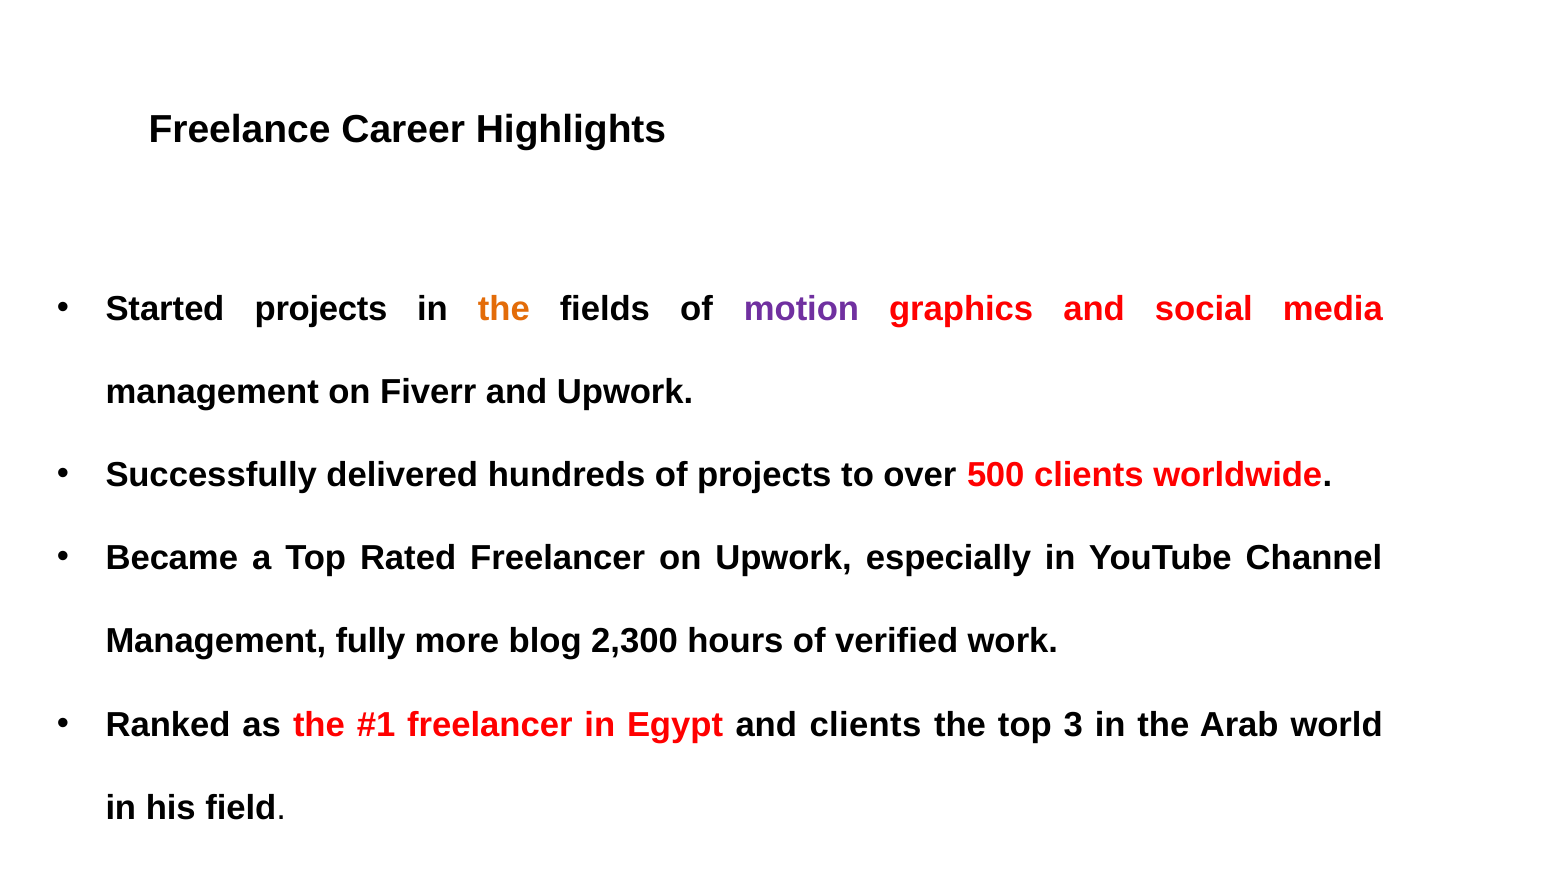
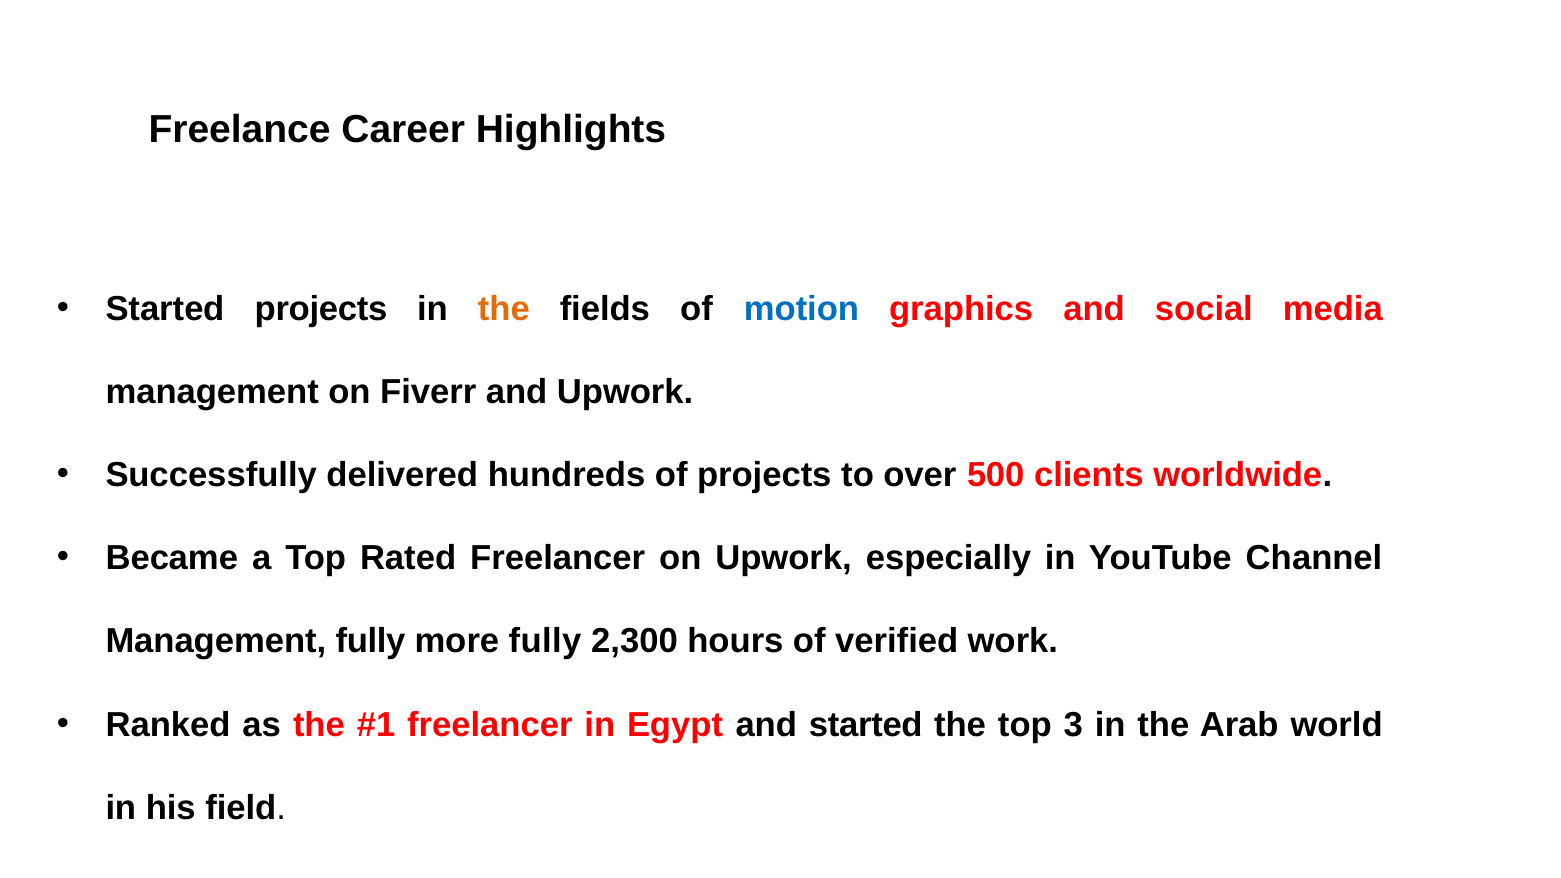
motion colour: purple -> blue
more blog: blog -> fully
and clients: clients -> started
